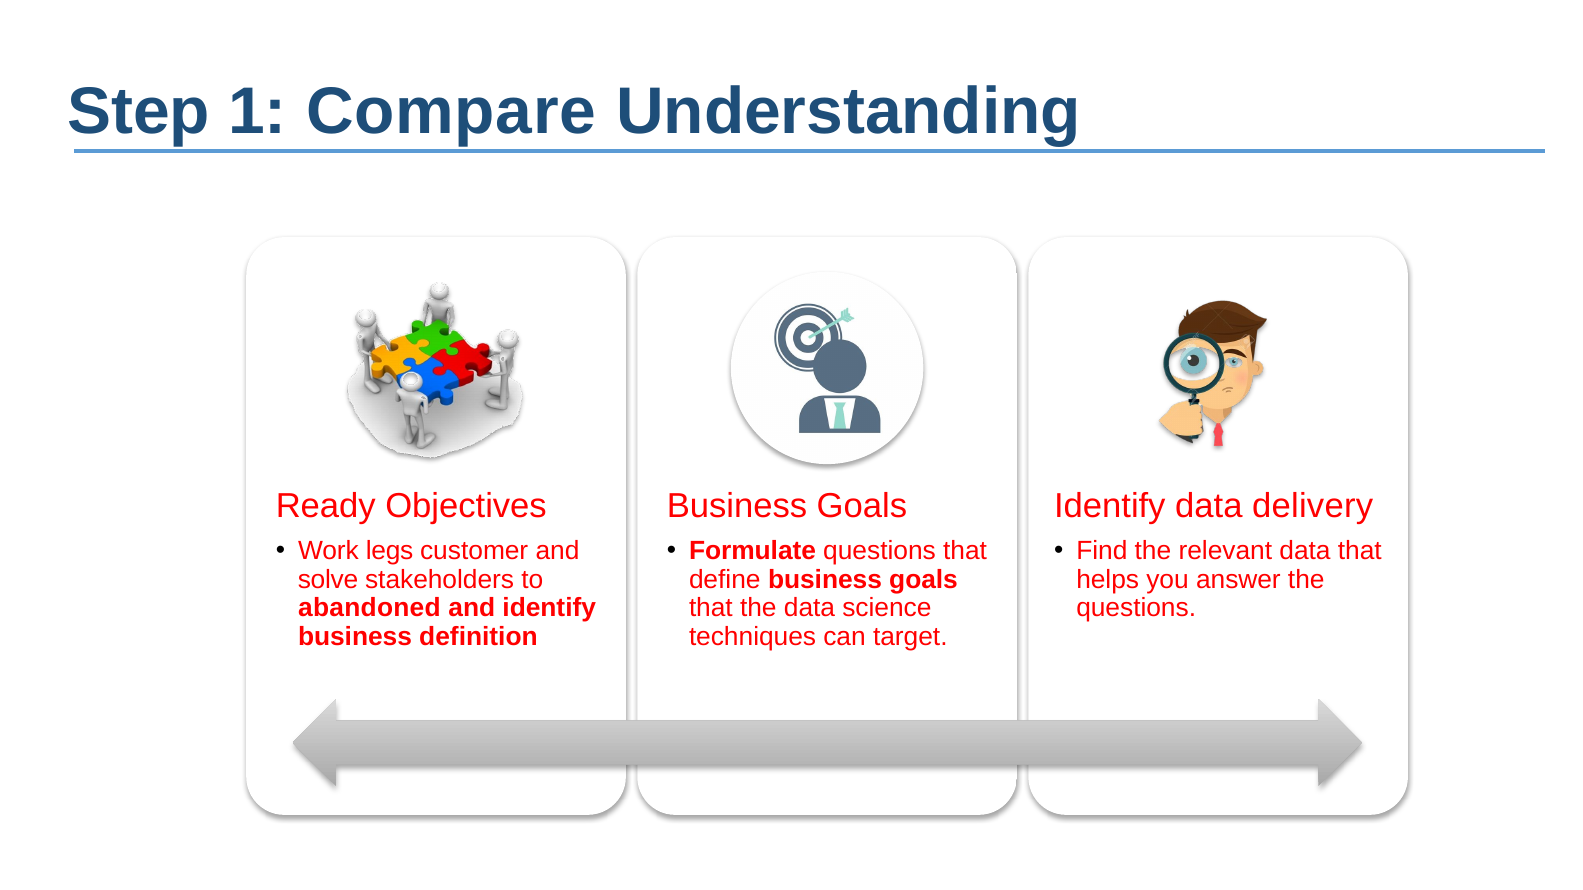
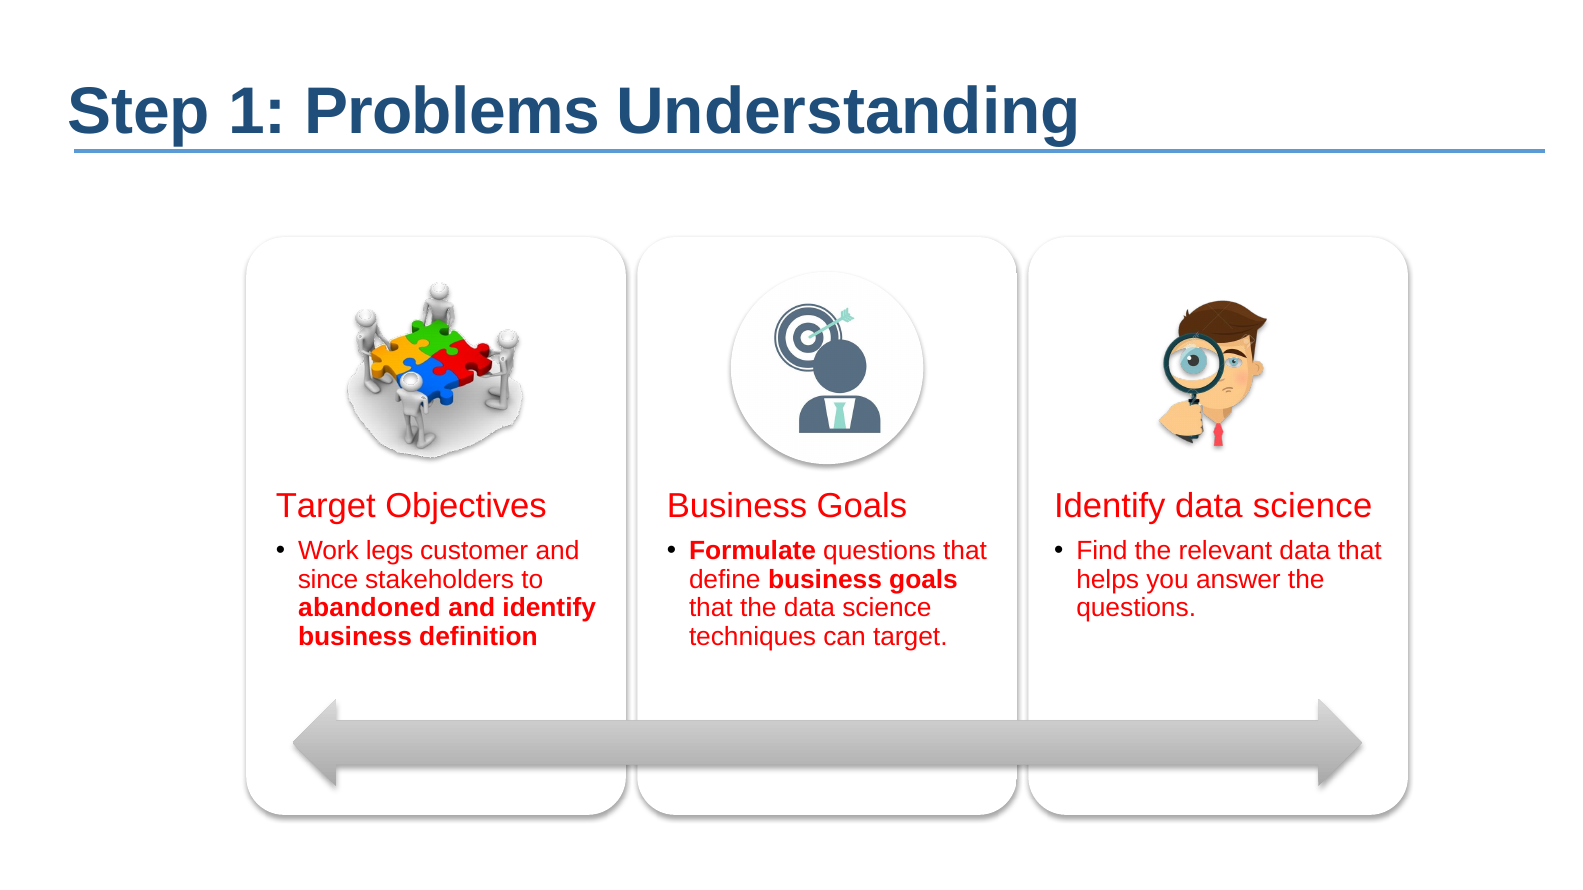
Compare: Compare -> Problems
Ready at (326, 506): Ready -> Target
delivery at (1313, 506): delivery -> science
solve at (328, 580): solve -> since
